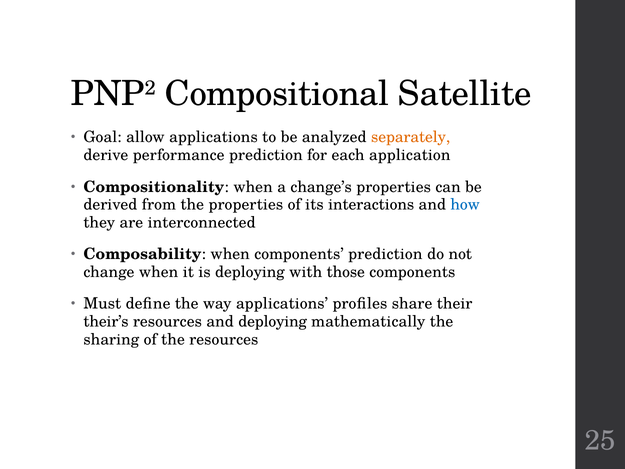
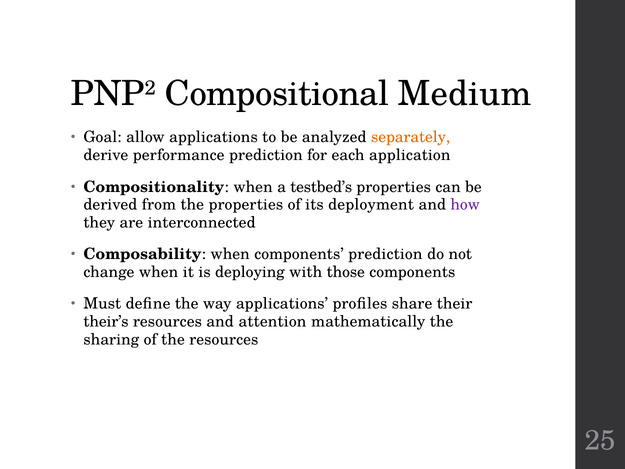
Satellite: Satellite -> Medium
change’s: change’s -> testbed’s
interactions: interactions -> deployment
how colour: blue -> purple
and deploying: deploying -> attention
